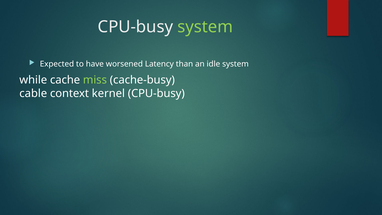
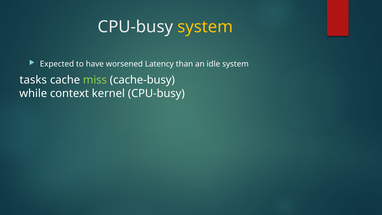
system at (205, 27) colour: light green -> yellow
while: while -> tasks
cable: cable -> while
